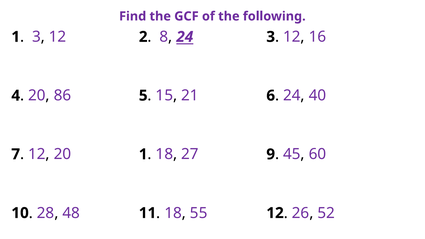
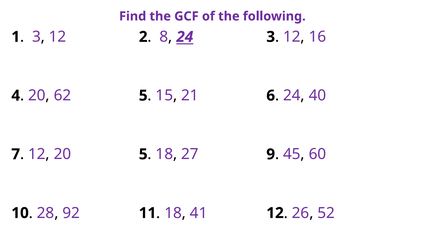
86: 86 -> 62
20 1: 1 -> 5
48: 48 -> 92
55: 55 -> 41
